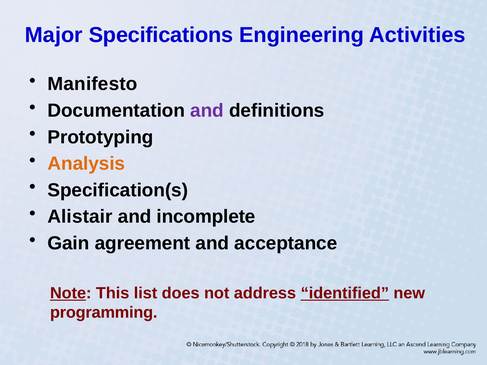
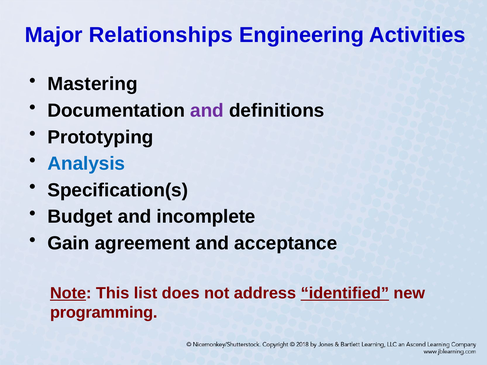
Specifications: Specifications -> Relationships
Manifesto: Manifesto -> Mastering
Analysis colour: orange -> blue
Alistair: Alistair -> Budget
